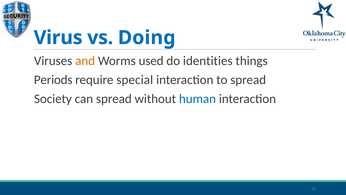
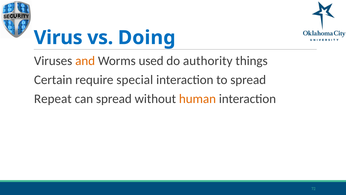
identities: identities -> authority
Periods: Periods -> Certain
Society: Society -> Repeat
human colour: blue -> orange
